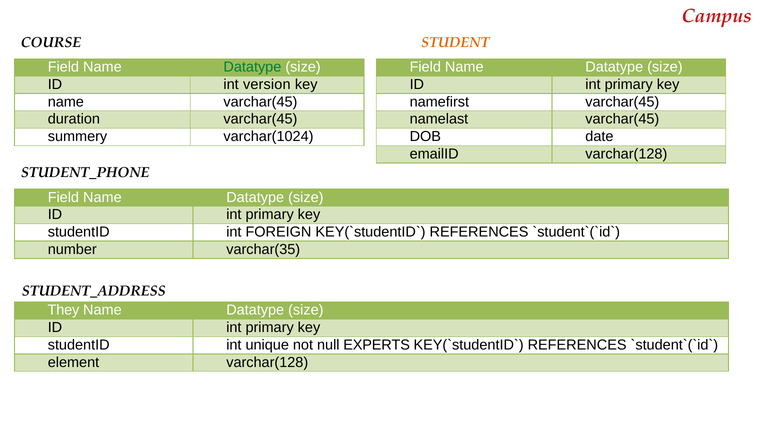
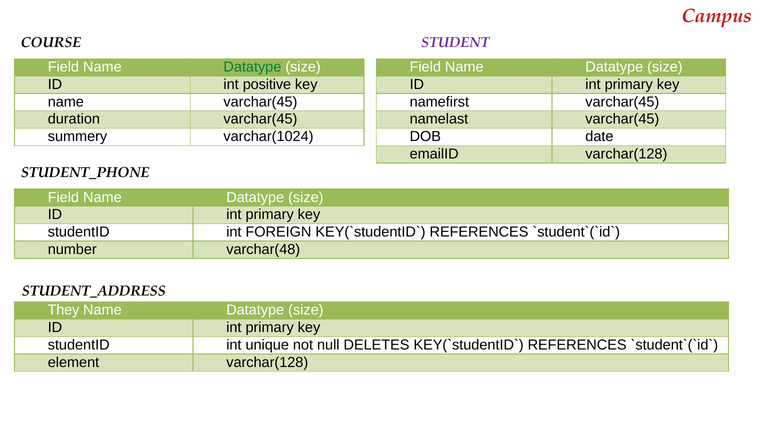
STUDENT colour: orange -> purple
version: version -> positive
varchar(35: varchar(35 -> varchar(48
EXPERTS: EXPERTS -> DELETES
